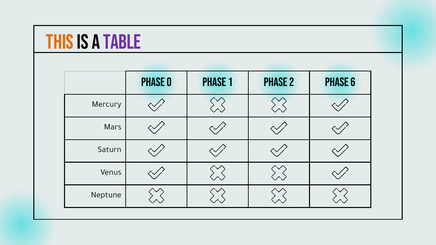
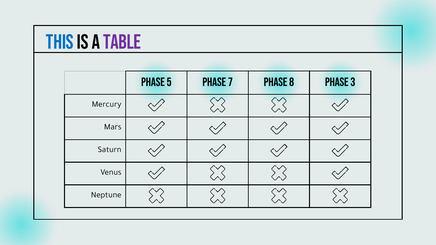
THIS colour: orange -> blue
0: 0 -> 5
1: 1 -> 7
2: 2 -> 8
6: 6 -> 3
